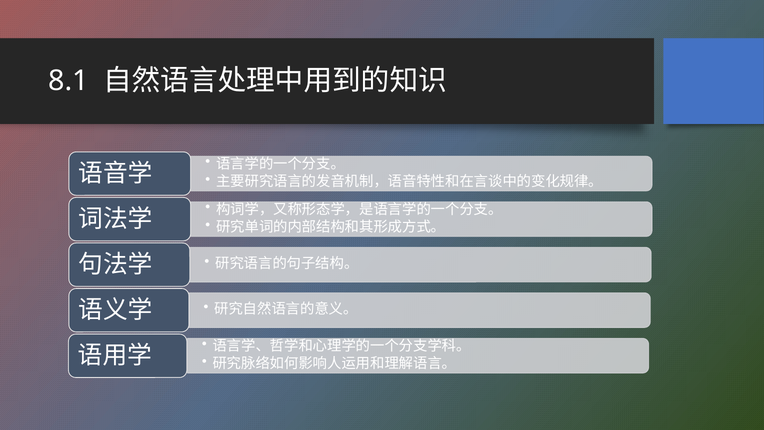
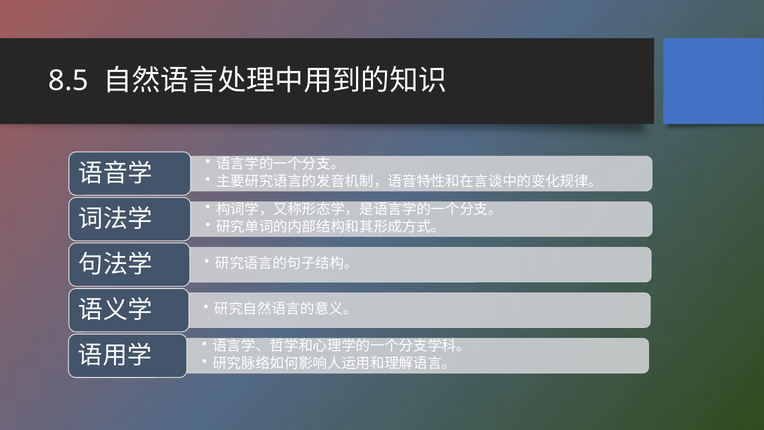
8.1: 8.1 -> 8.5
